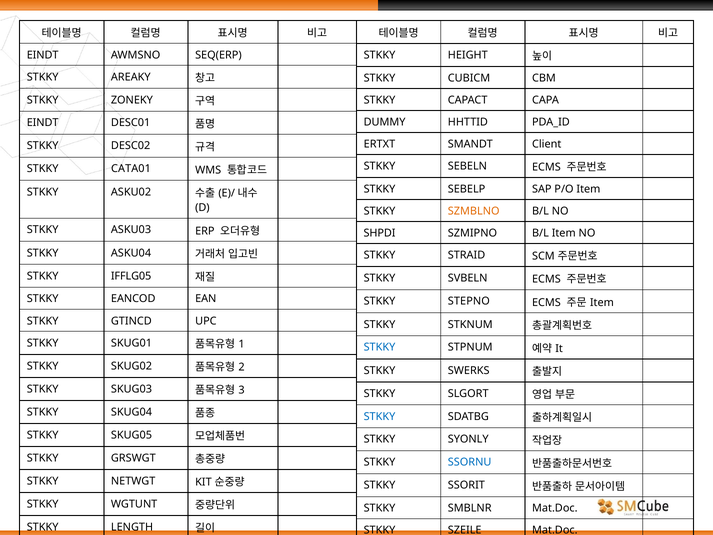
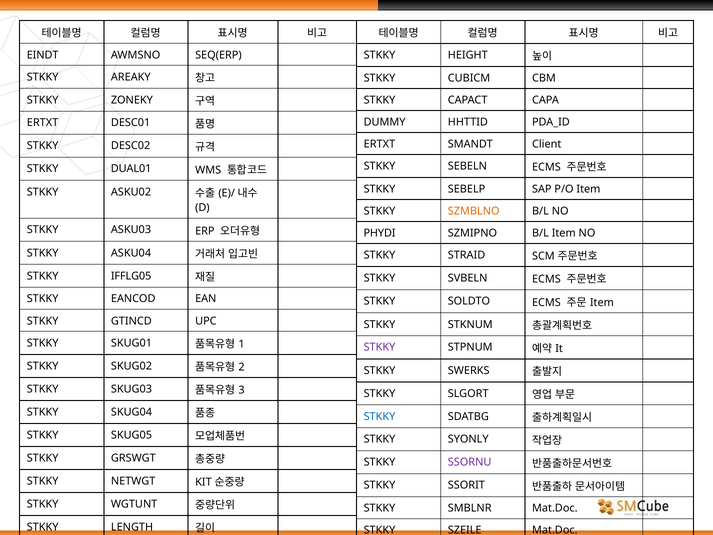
EINDT at (43, 123): EINDT -> ERTXT
CATA01: CATA01 -> DUAL01
SHPDI: SHPDI -> PHYDI
STEPNO: STEPNO -> SOLDTO
STKKY at (379, 347) colour: blue -> purple
SSORNU colour: blue -> purple
